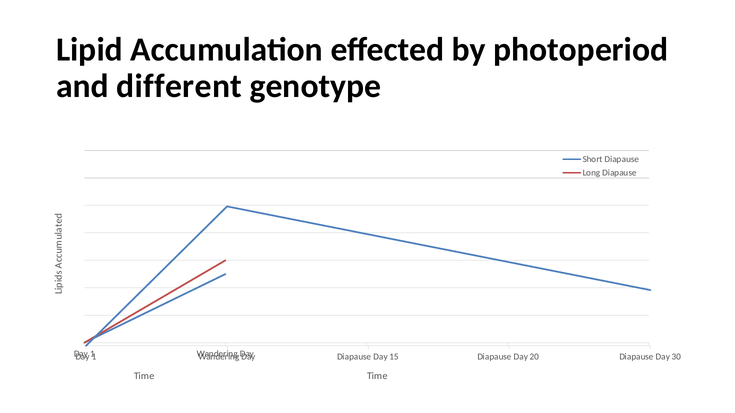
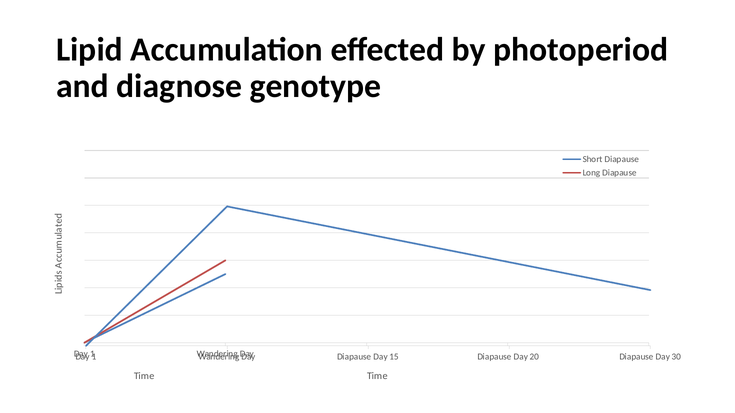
different: different -> diagnose
